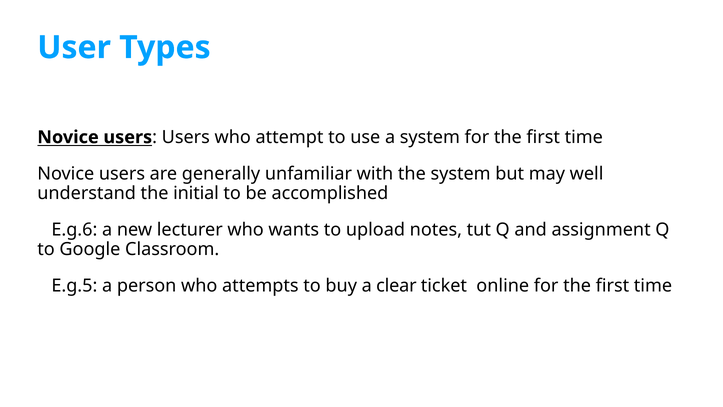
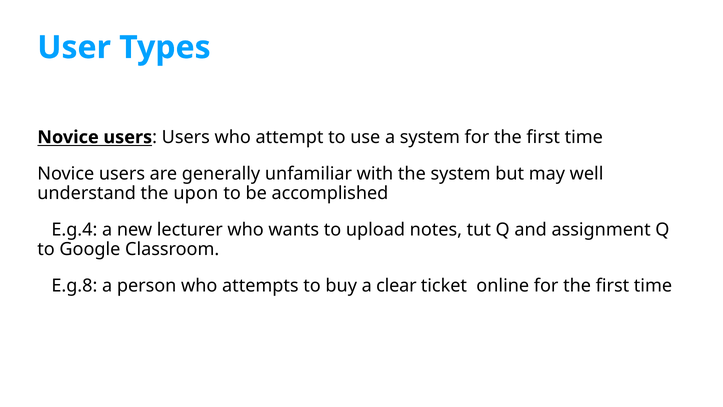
initial: initial -> upon
E.g.6: E.g.6 -> E.g.4
E.g.5: E.g.5 -> E.g.8
